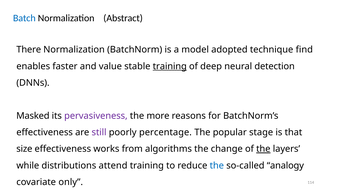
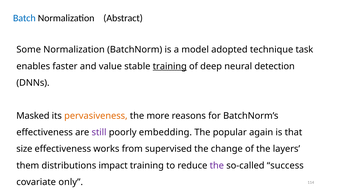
There: There -> Some
find: find -> task
pervasiveness colour: purple -> orange
percentage: percentage -> embedding
stage: stage -> again
algorithms: algorithms -> supervised
the at (263, 149) underline: present -> none
while: while -> them
attend: attend -> impact
the at (217, 166) colour: blue -> purple
analogy: analogy -> success
